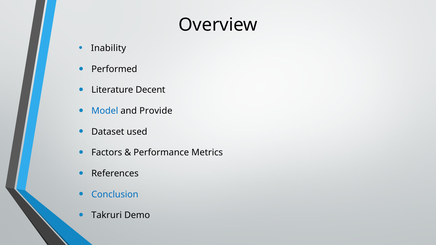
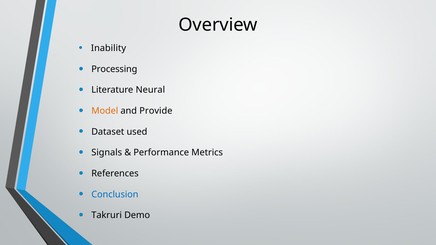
Performed: Performed -> Processing
Decent: Decent -> Neural
Model colour: blue -> orange
Factors: Factors -> Signals
